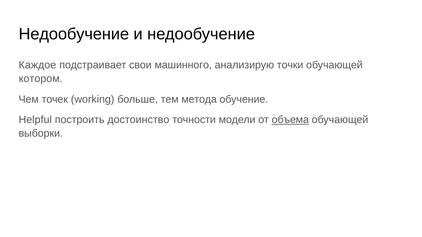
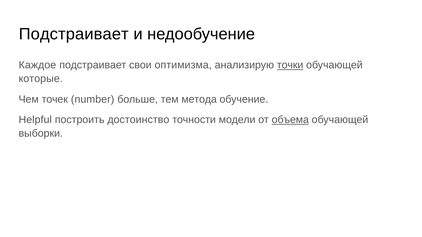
Недообучение at (74, 34): Недообучение -> Подстраивает
машинного: машинного -> оптимизма
точки underline: none -> present
котором: котором -> которые
working: working -> number
